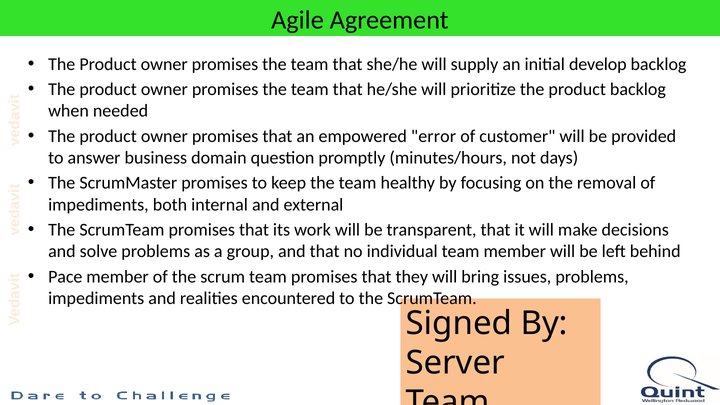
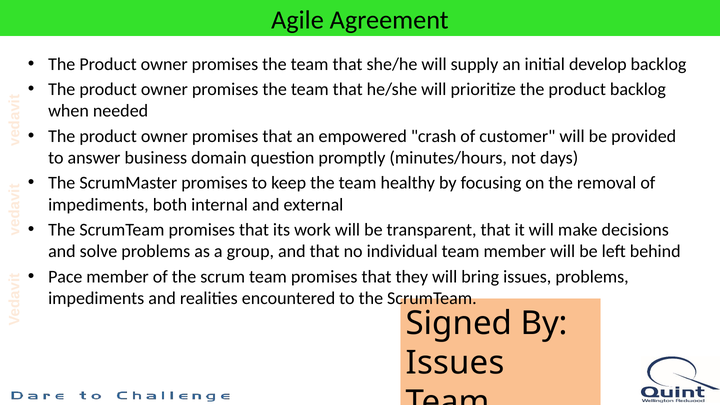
error: error -> crash
Server at (455, 363): Server -> Issues
